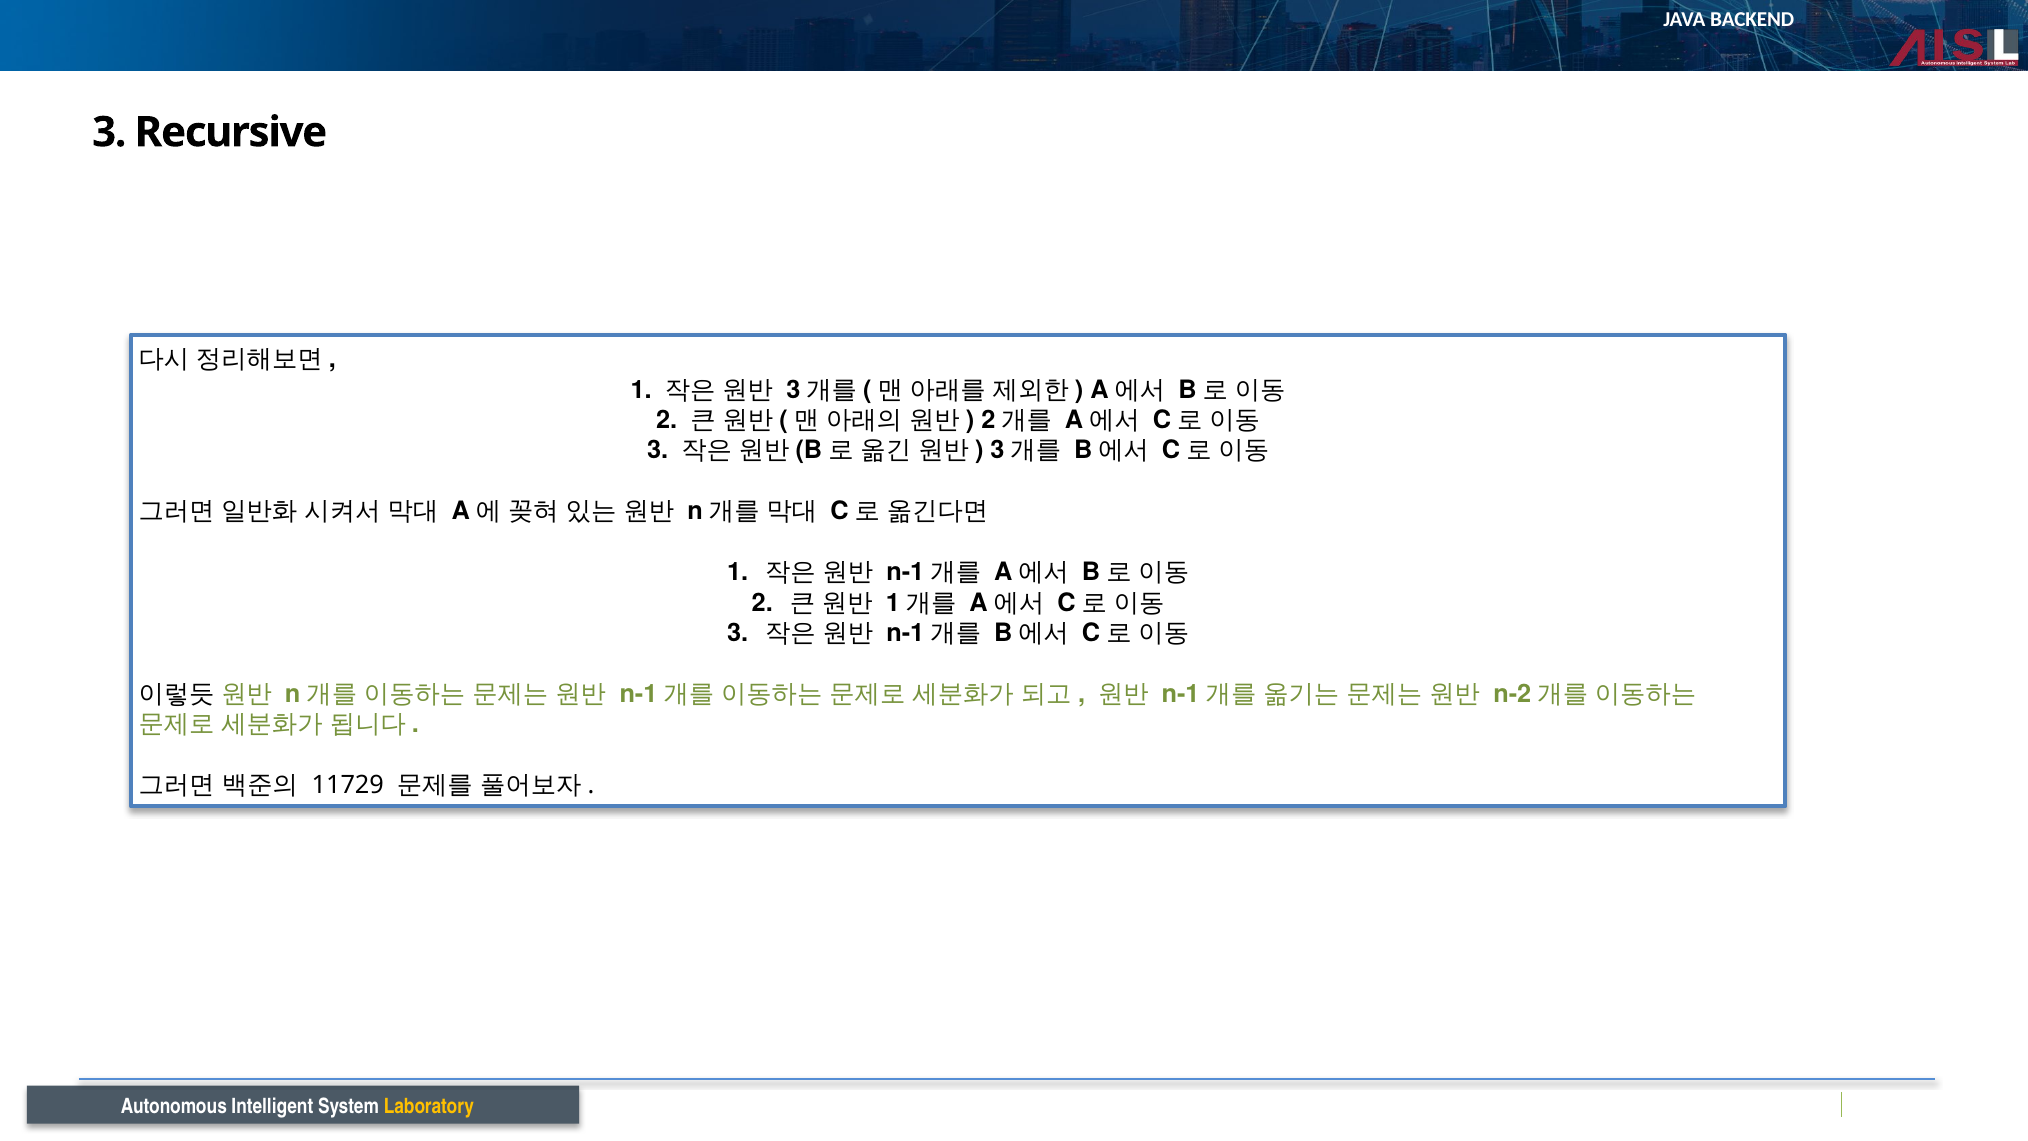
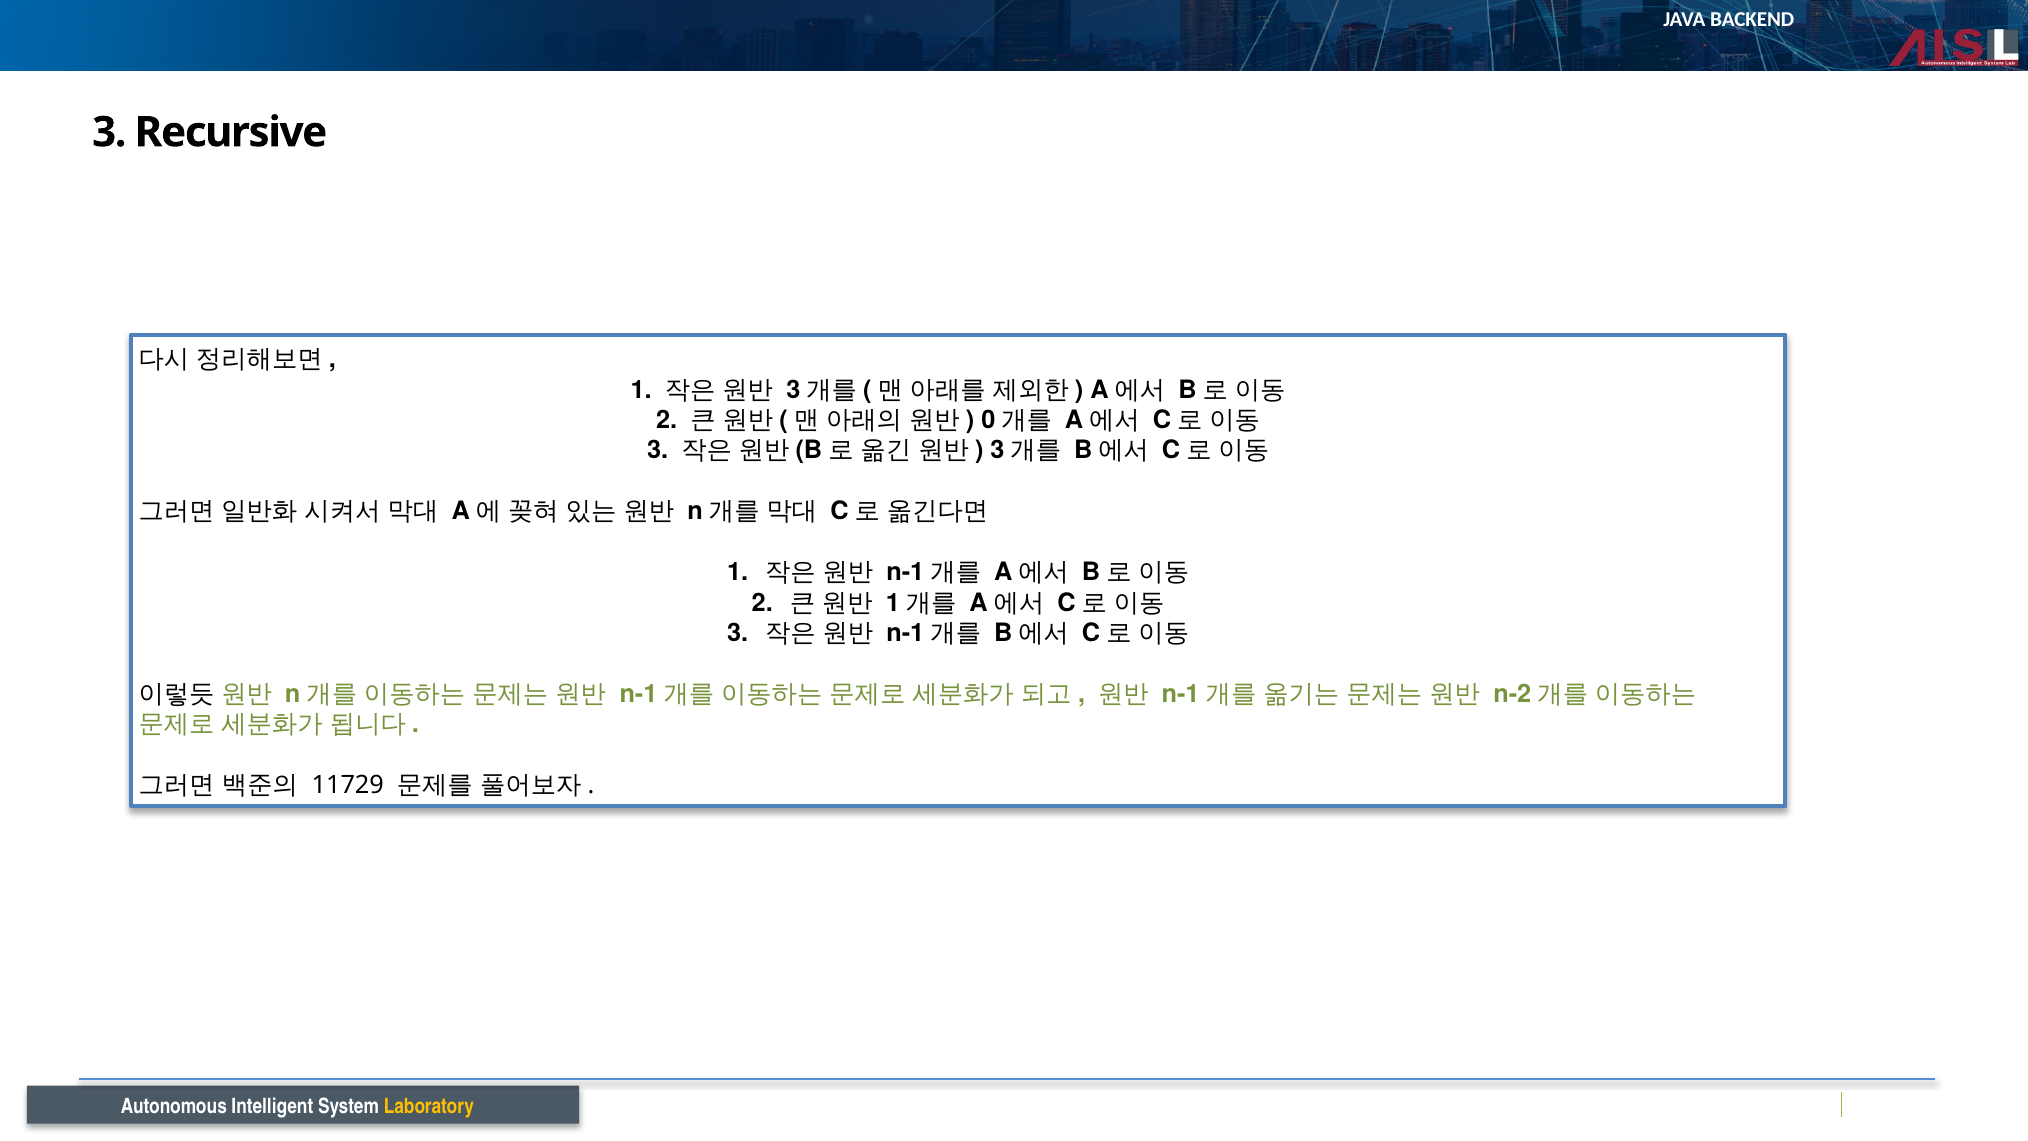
2 at (988, 420): 2 -> 0
